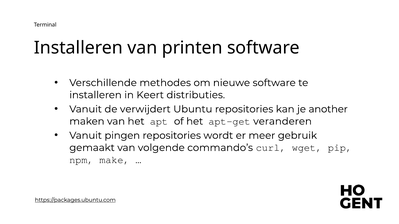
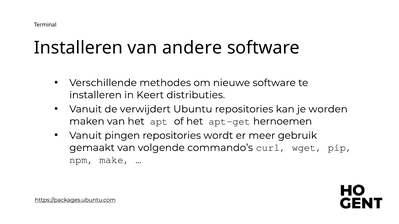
printen: printen -> andere
another: another -> worden
veranderen: veranderen -> hernoemen
